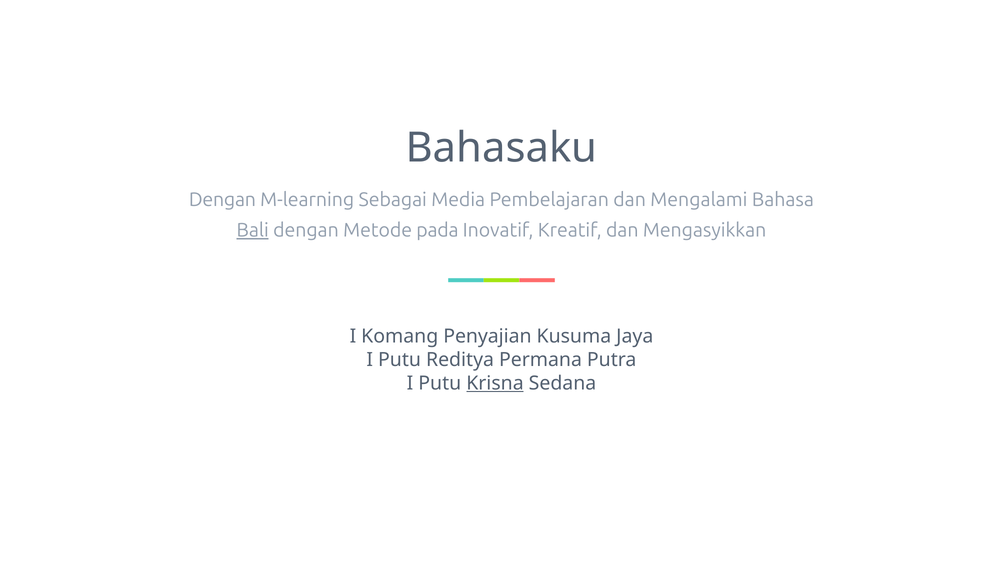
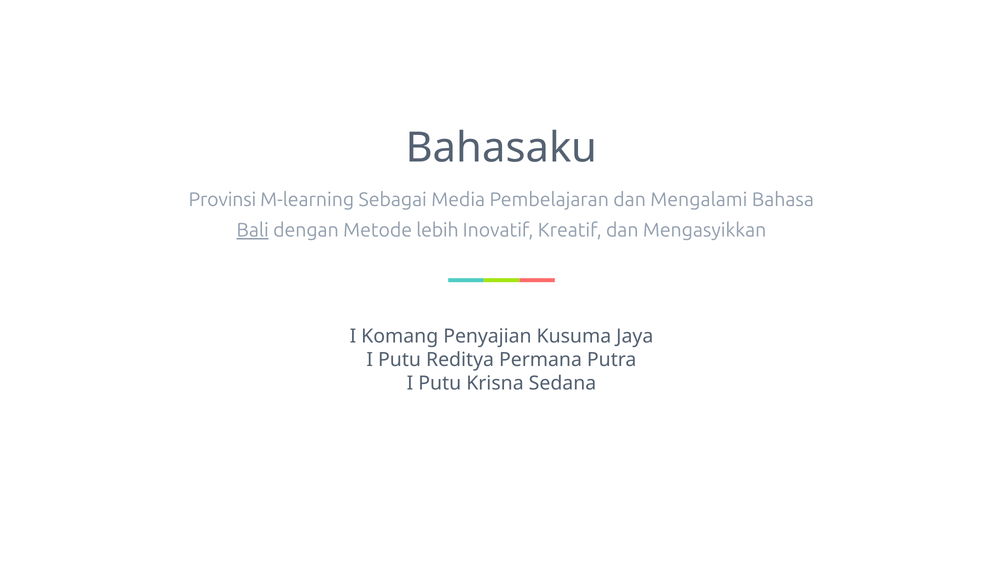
Dengan at (222, 200): Dengan -> Provinsi
pada: pada -> lebih
Krisna underline: present -> none
